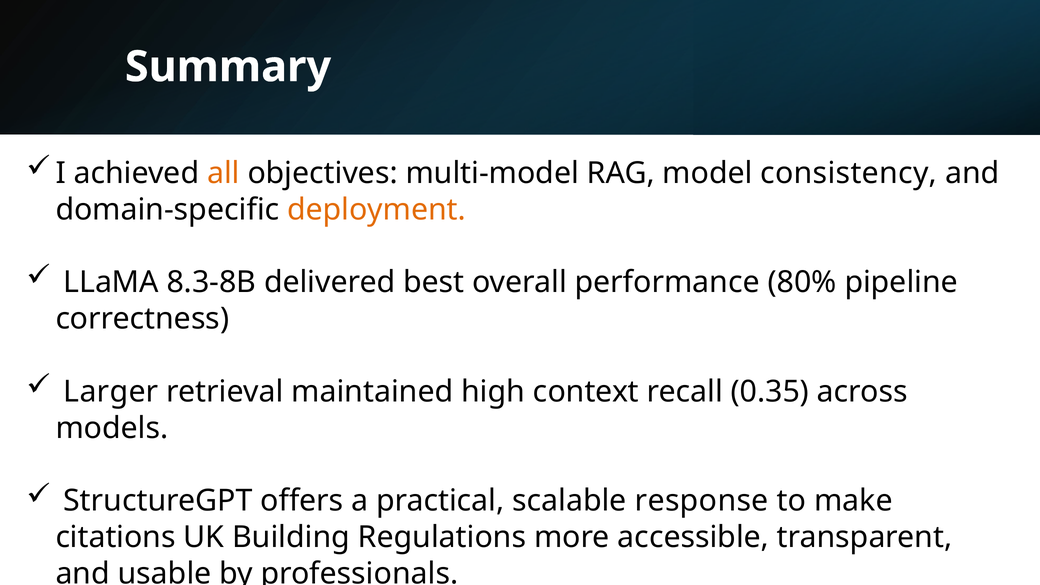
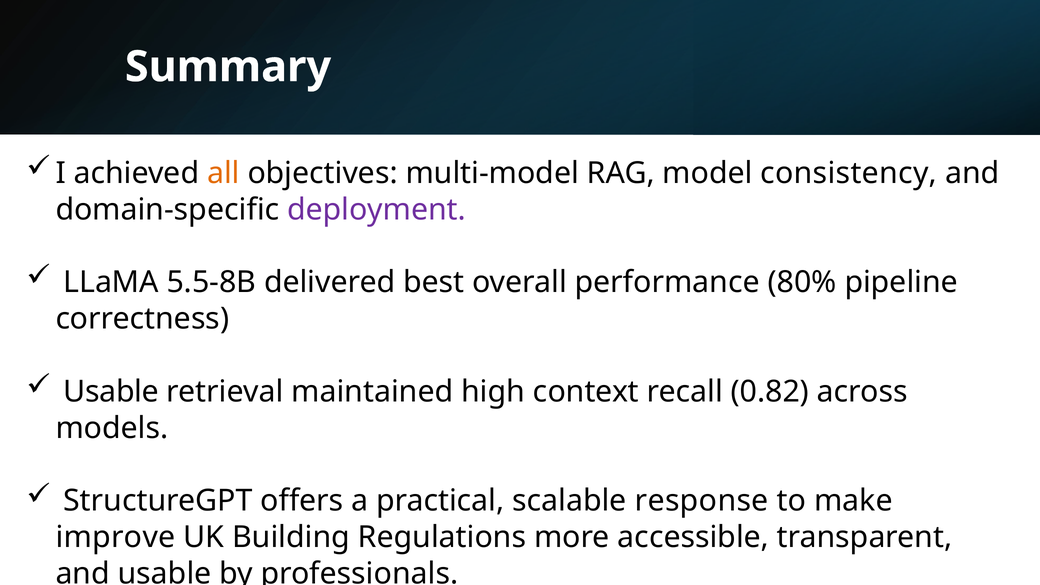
deployment colour: orange -> purple
8.3-8B: 8.3-8B -> 5.5-8B
Larger at (111, 392): Larger -> Usable
0.35: 0.35 -> 0.82
citations: citations -> improve
